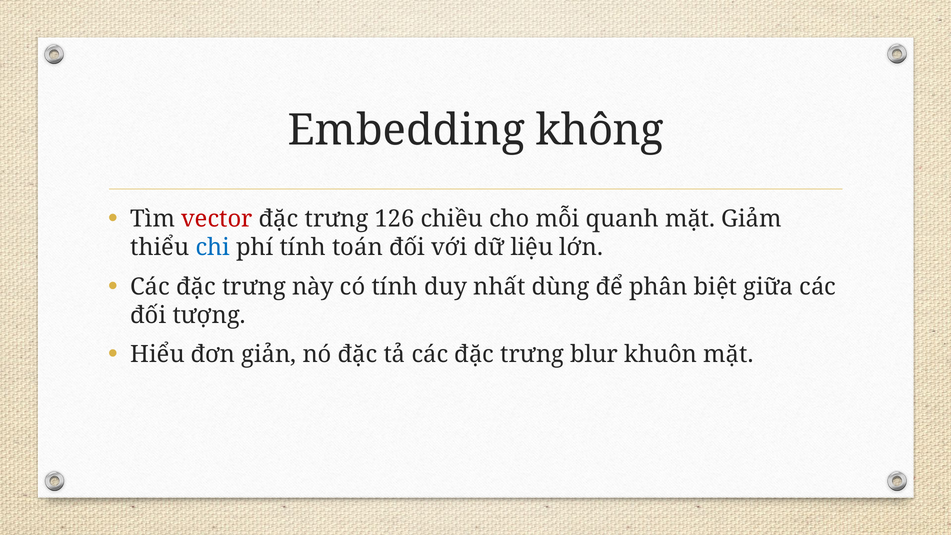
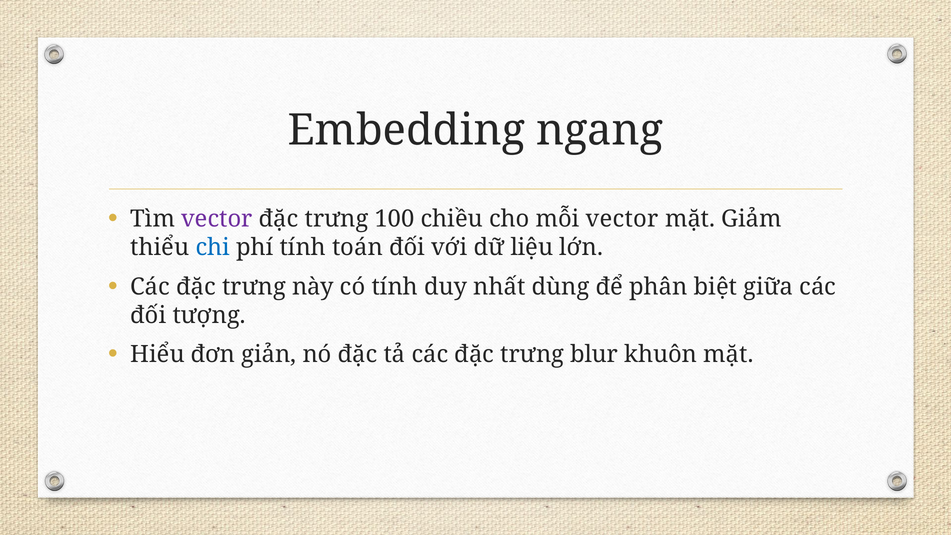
không: không -> ngang
vector at (217, 219) colour: red -> purple
126: 126 -> 100
mỗi quanh: quanh -> vector
